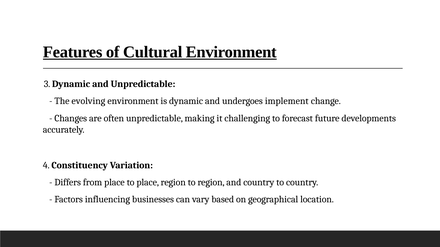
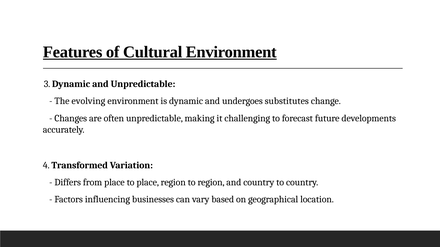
implement: implement -> substitutes
Constituency: Constituency -> Transformed
